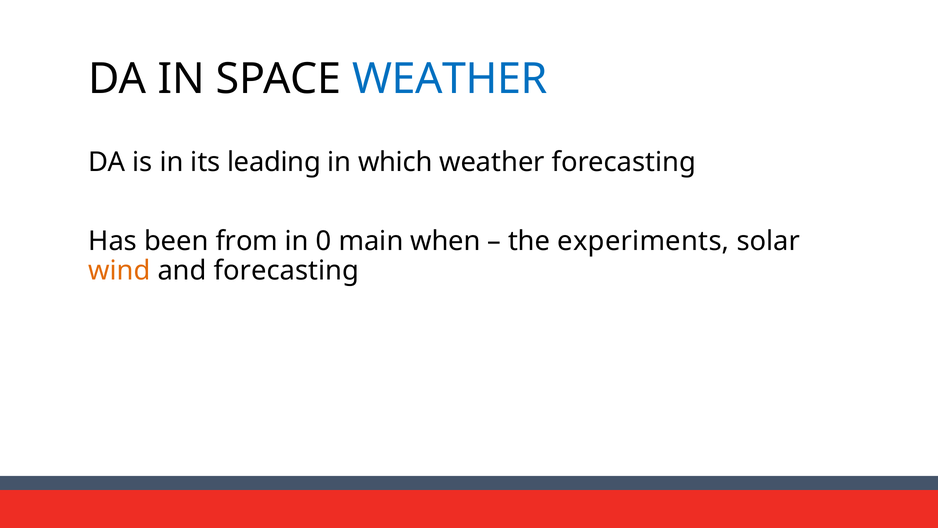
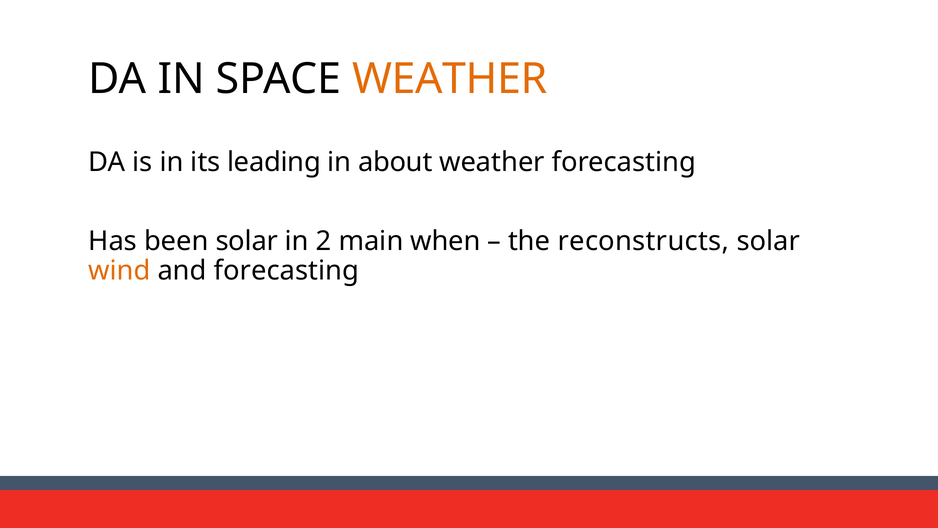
WEATHER at (450, 79) colour: blue -> orange
which: which -> about
been from: from -> solar
0: 0 -> 2
experiments: experiments -> reconstructs
